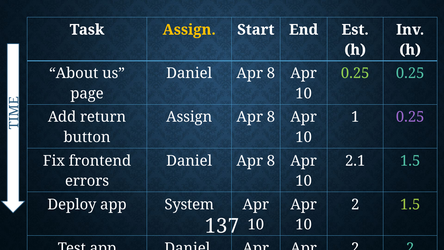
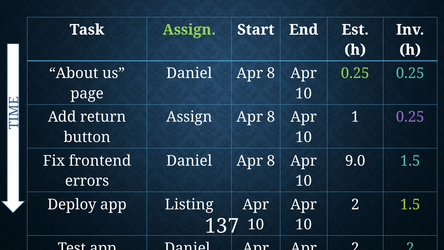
Assign at (189, 30) colour: yellow -> light green
2.1: 2.1 -> 9.0
System: System -> Listing
